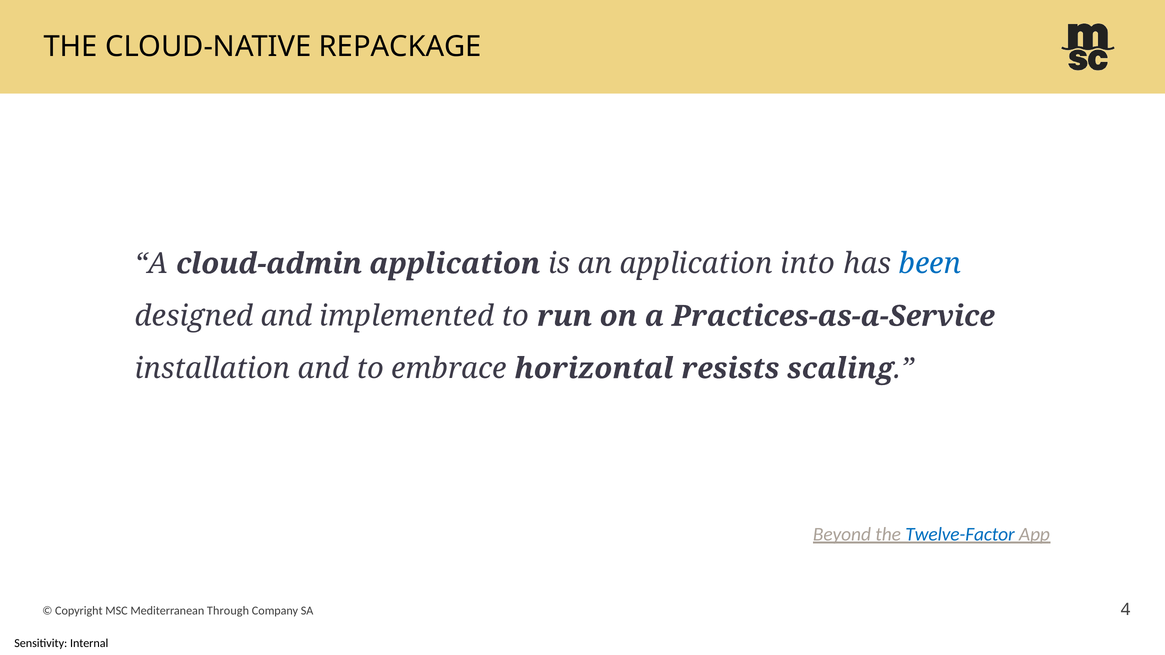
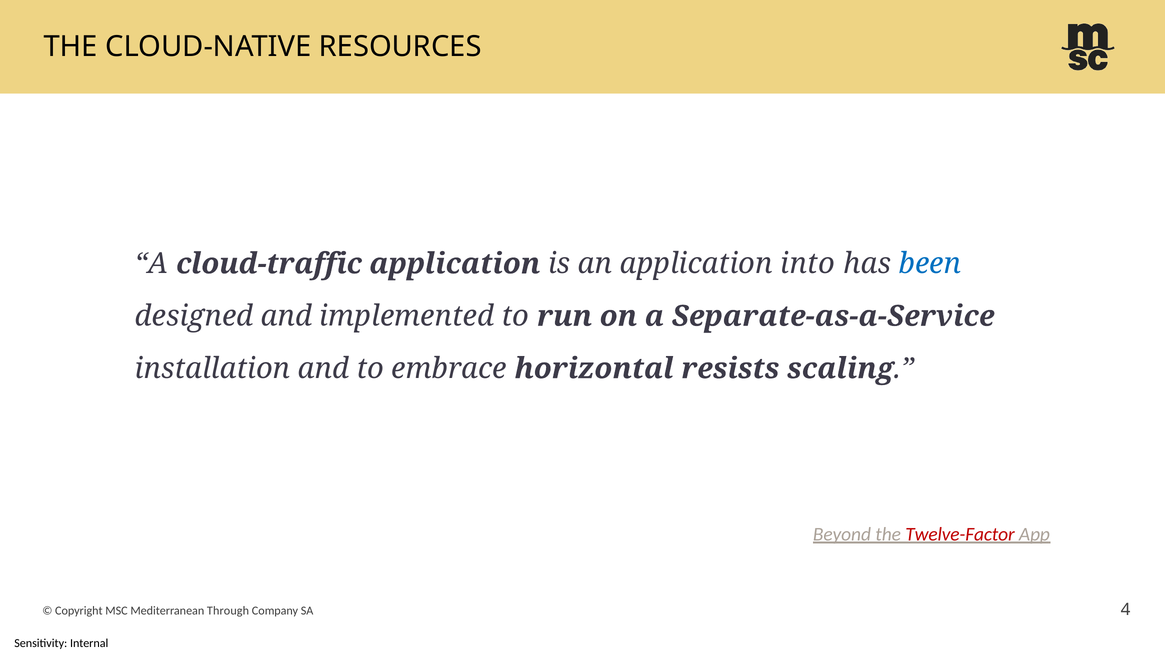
REPACKAGE: REPACKAGE -> RESOURCES
cloud-admin: cloud-admin -> cloud-traffic
Practices-as-a-Service: Practices-as-a-Service -> Separate-as-a-Service
Twelve-Factor colour: blue -> red
